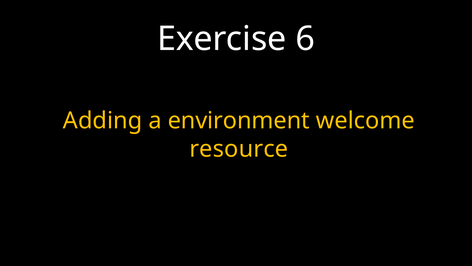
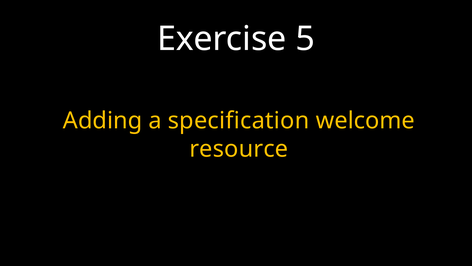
6: 6 -> 5
environment: environment -> specification
